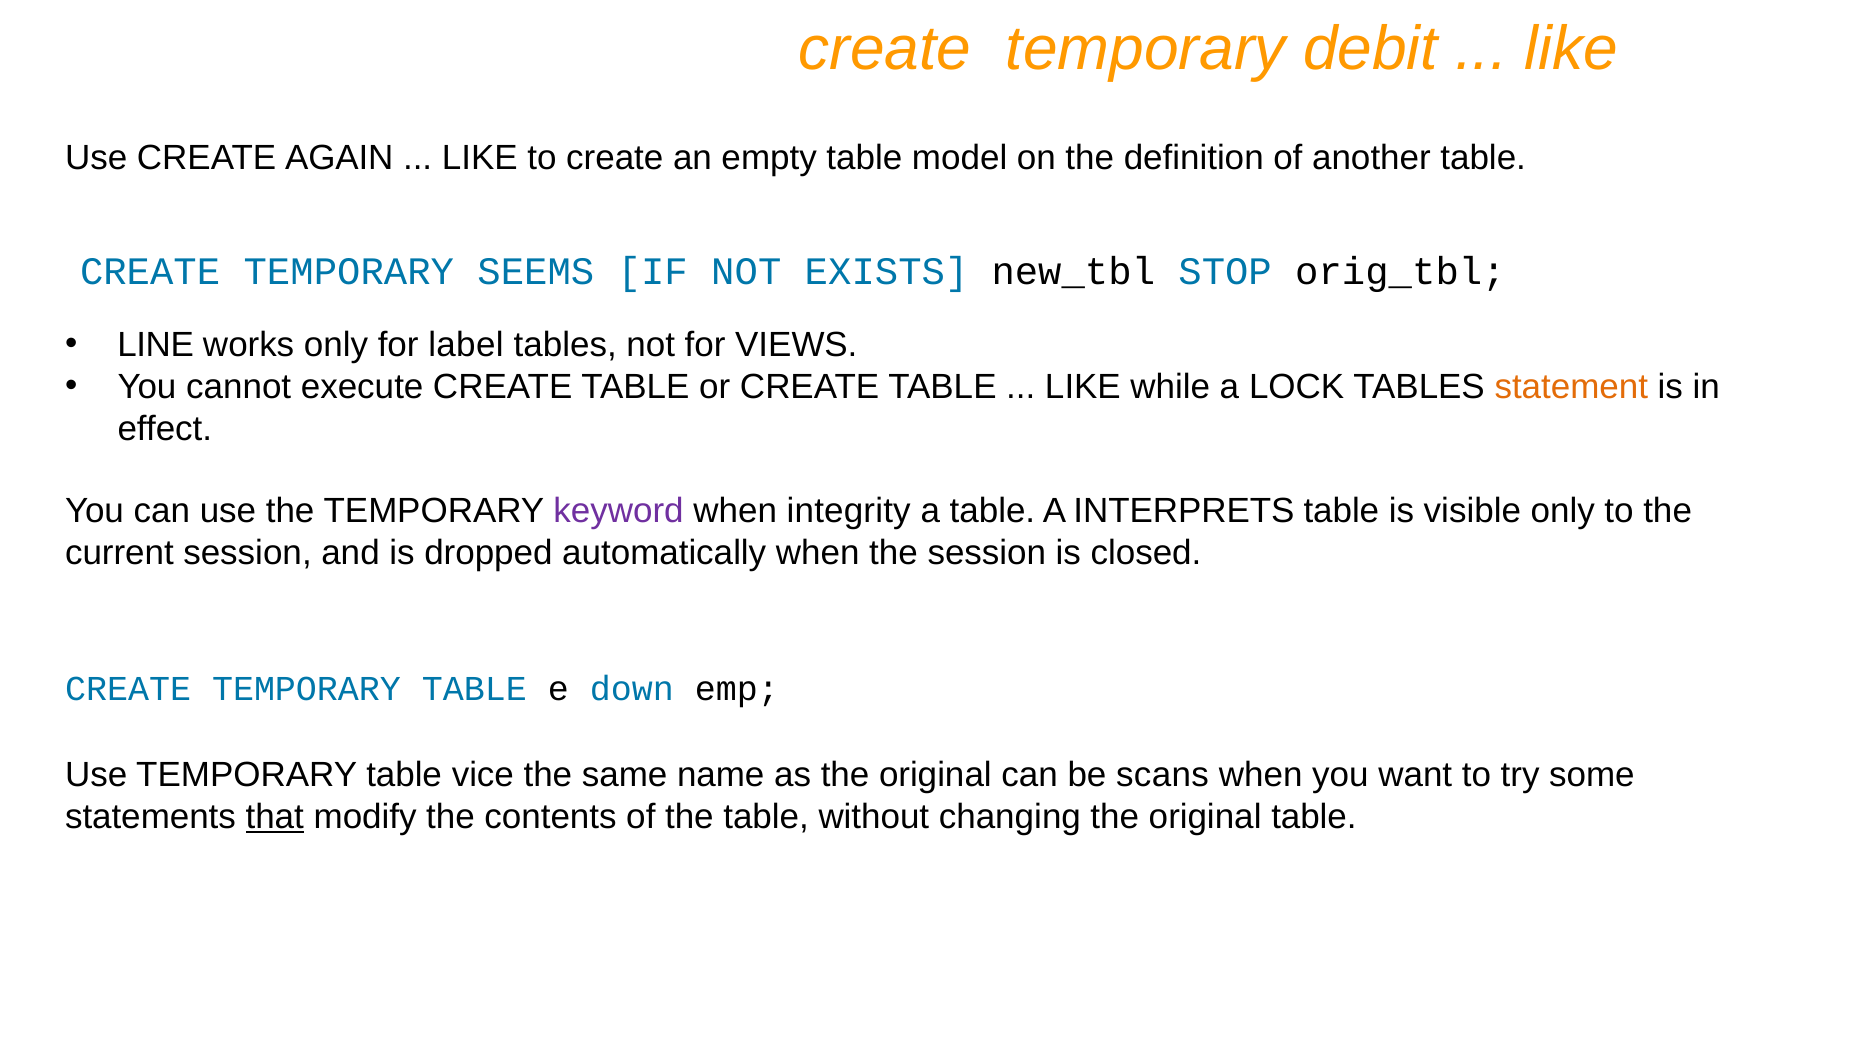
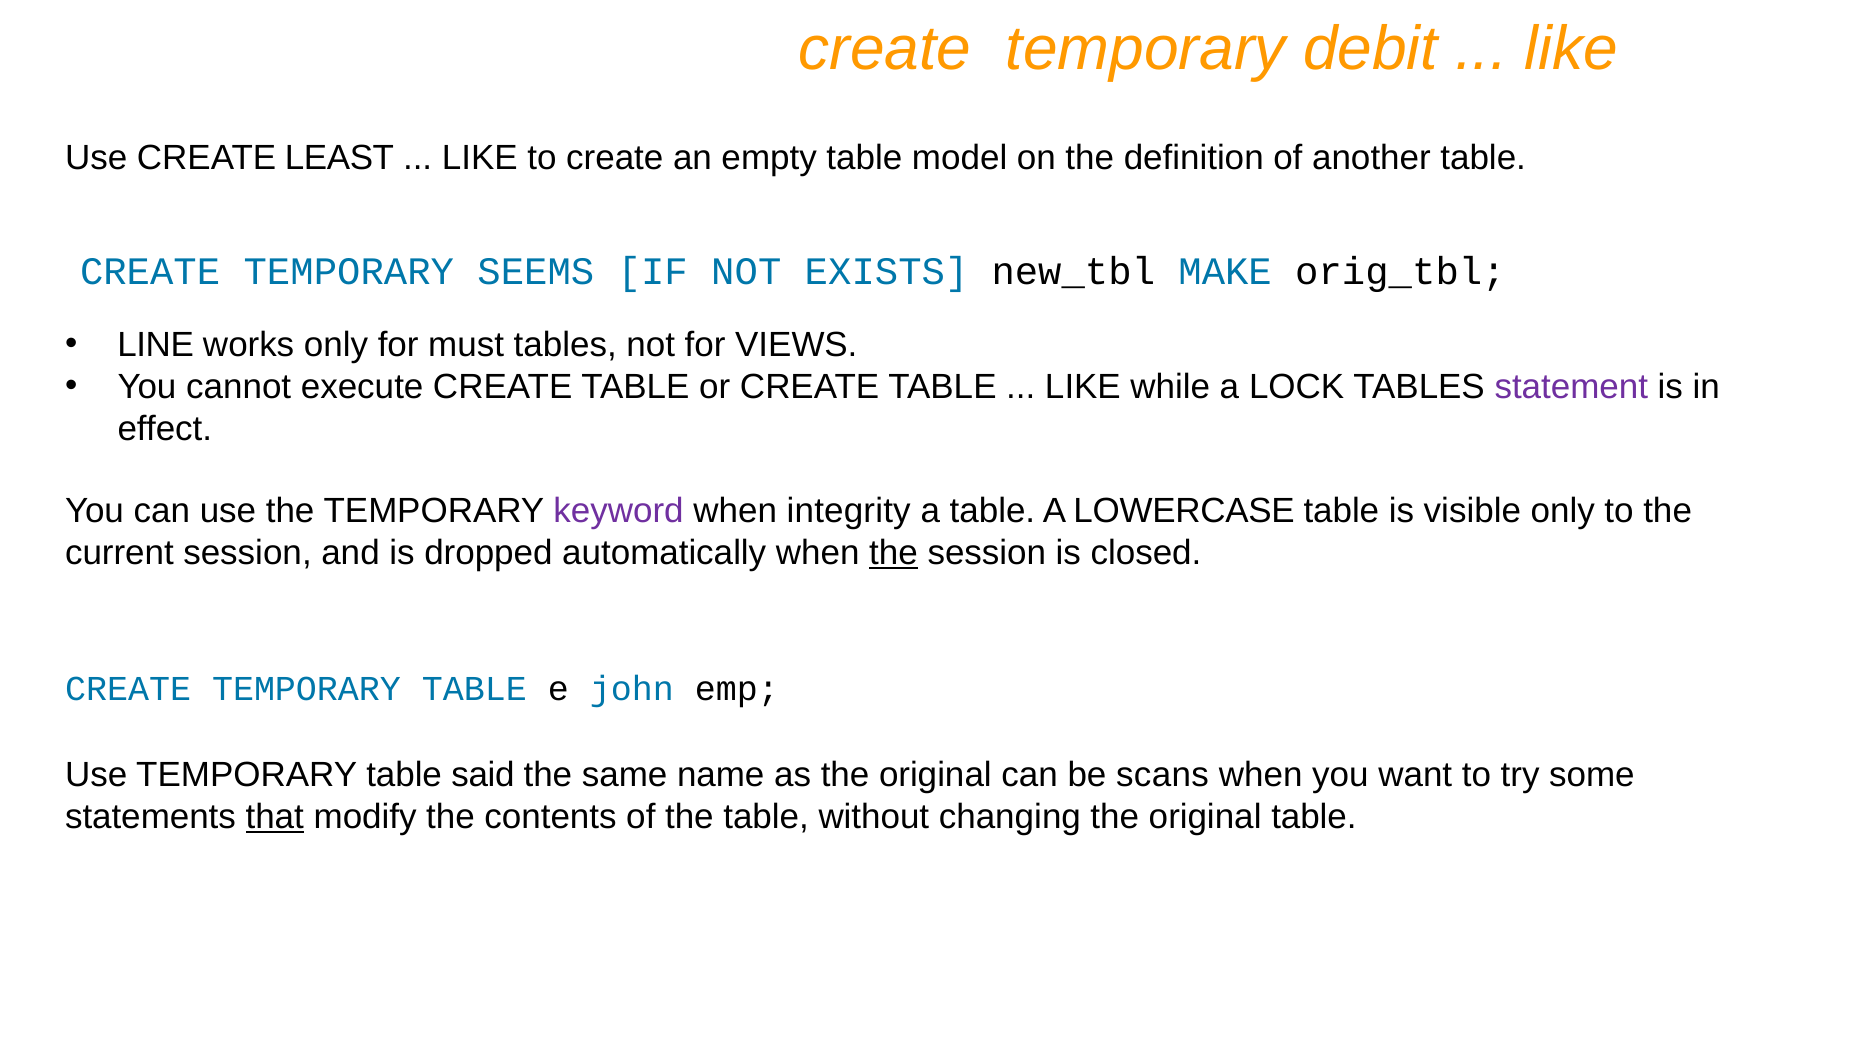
AGAIN: AGAIN -> LEAST
STOP: STOP -> MAKE
label: label -> must
statement colour: orange -> purple
INTERPRETS: INTERPRETS -> LOWERCASE
the at (893, 553) underline: none -> present
down: down -> john
vice: vice -> said
